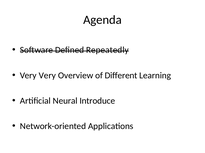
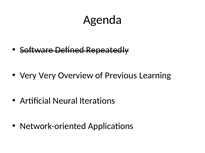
Different: Different -> Previous
Introduce: Introduce -> Iterations
